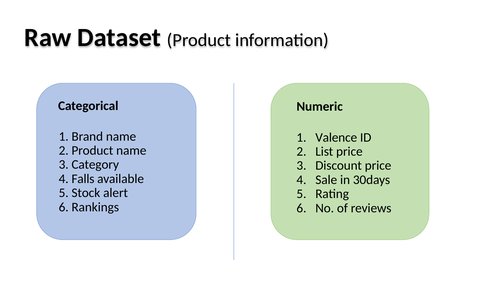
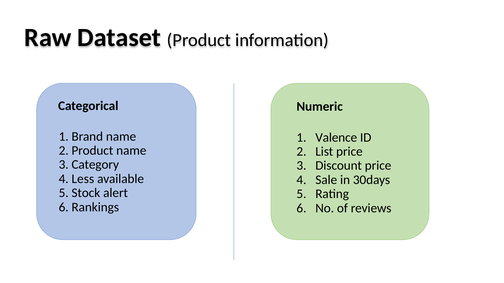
Falls: Falls -> Less
